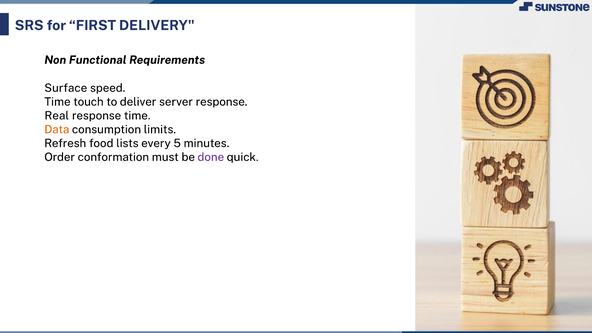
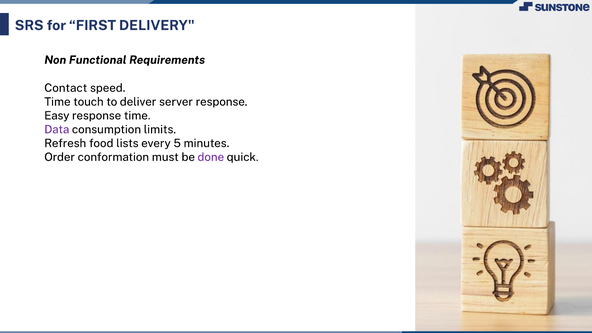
Surface: Surface -> Contact
Real: Real -> Easy
Data colour: orange -> purple
